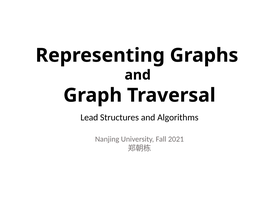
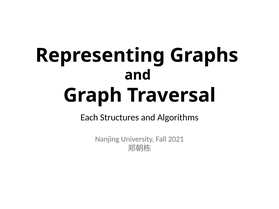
Lead: Lead -> Each
